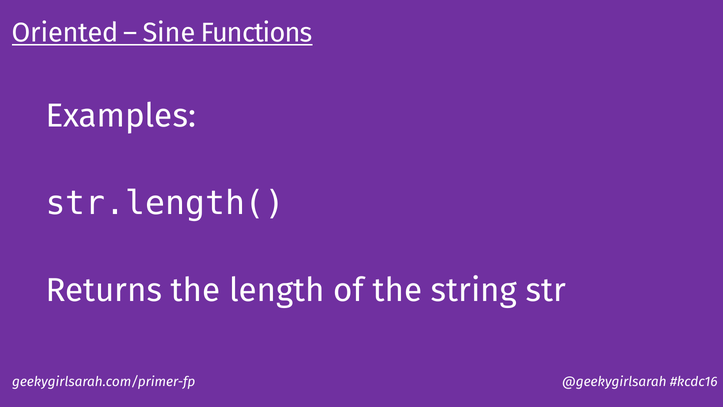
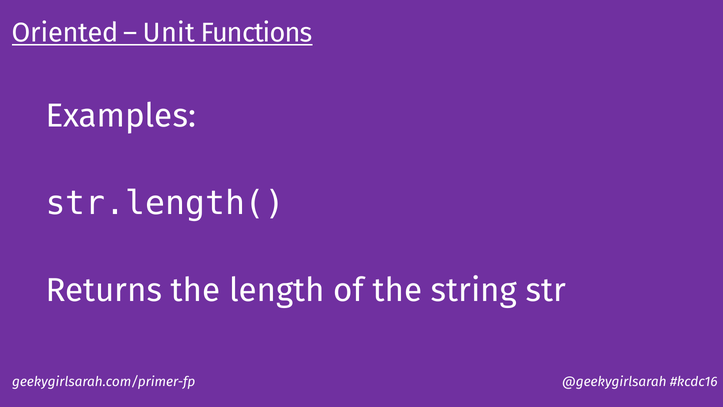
Sine: Sine -> Unit
